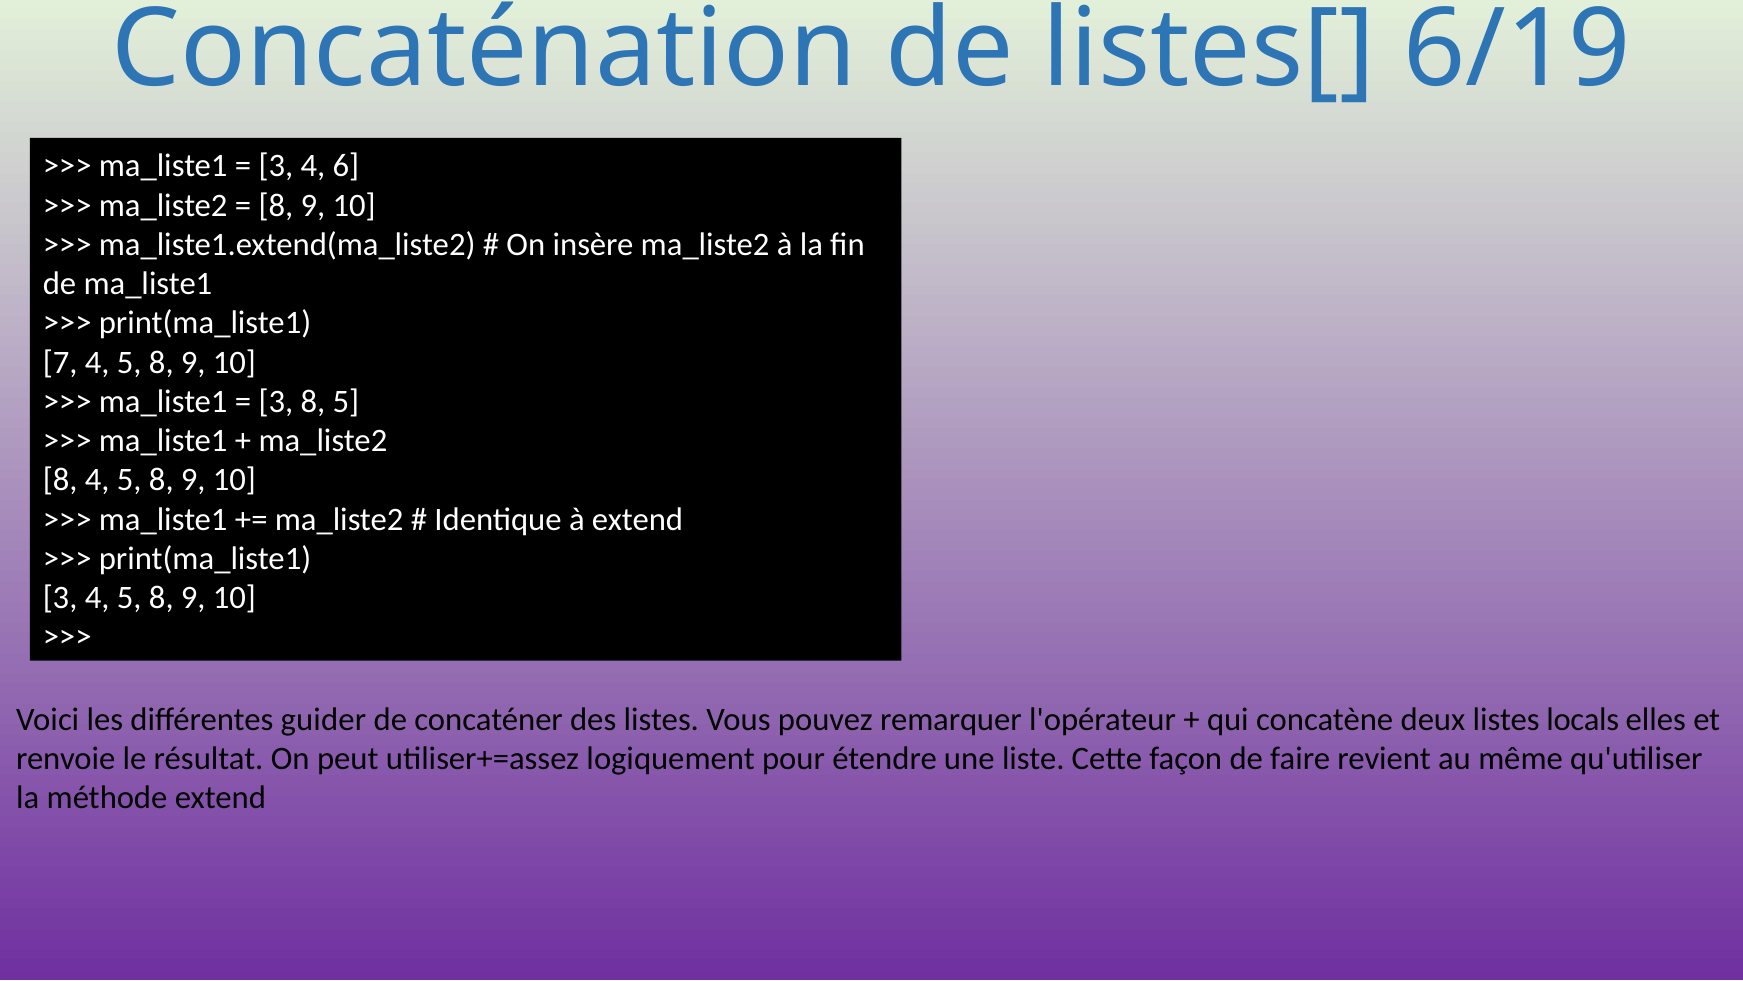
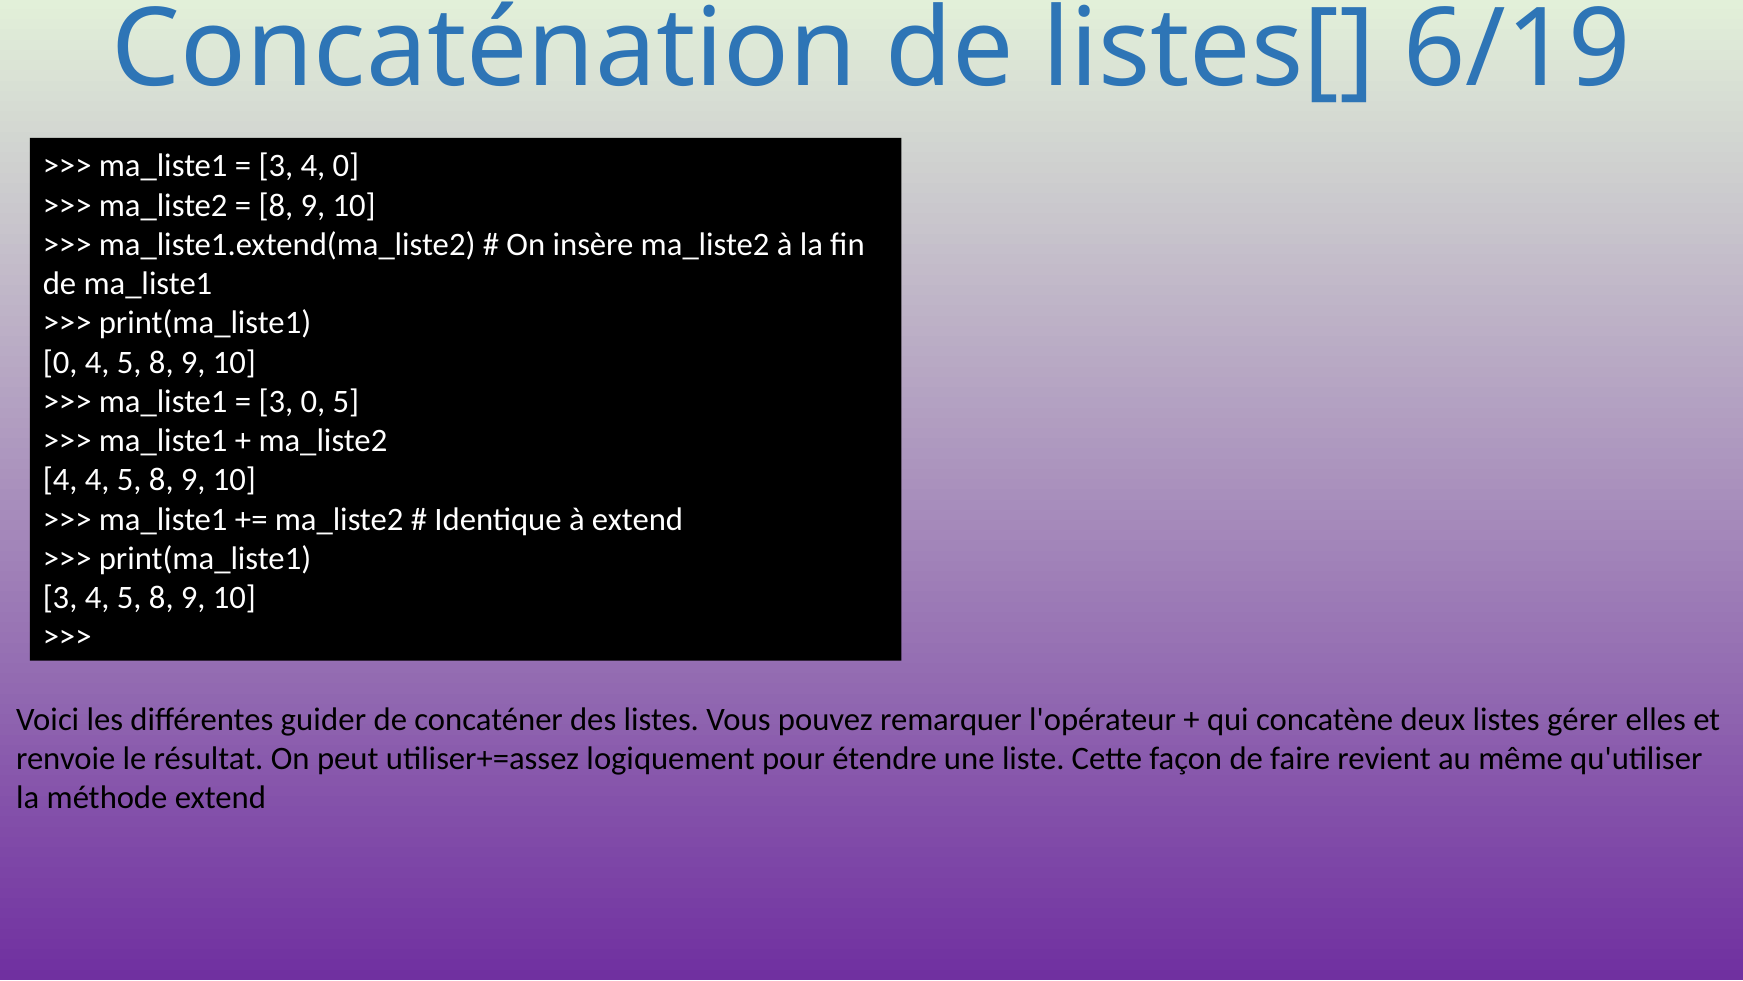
4 6: 6 -> 0
7 at (60, 362): 7 -> 0
3 8: 8 -> 0
8 at (60, 480): 8 -> 4
locals: locals -> gérer
